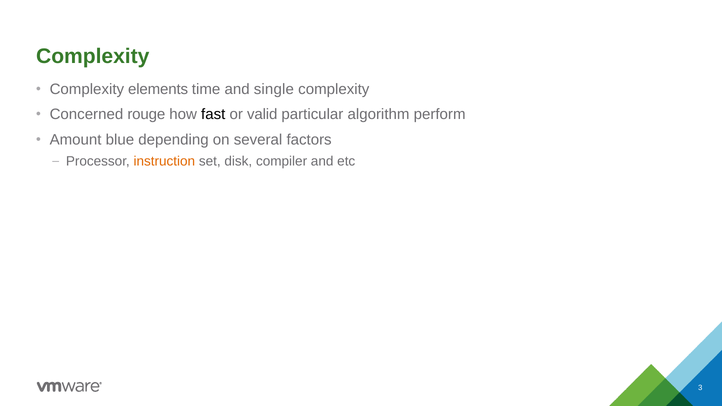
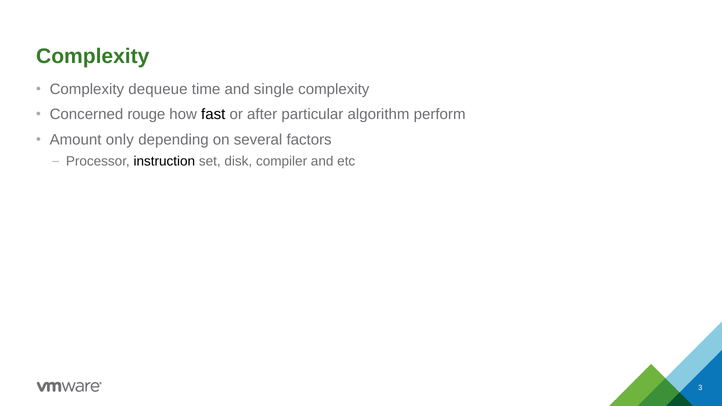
elements: elements -> dequeue
valid: valid -> after
blue: blue -> only
instruction colour: orange -> black
